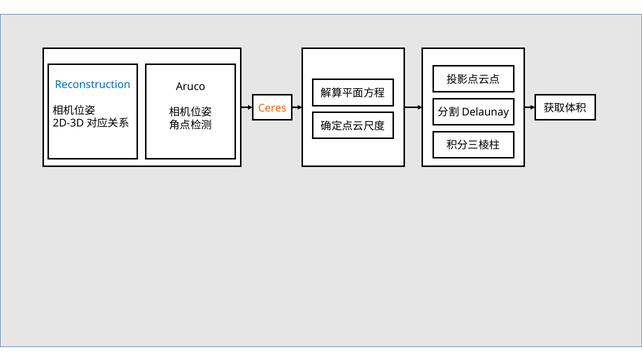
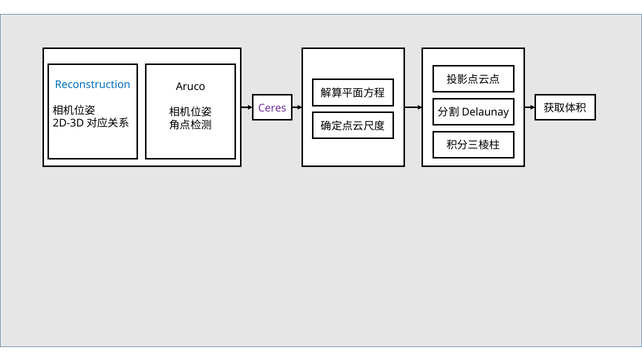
Ceres colour: orange -> purple
